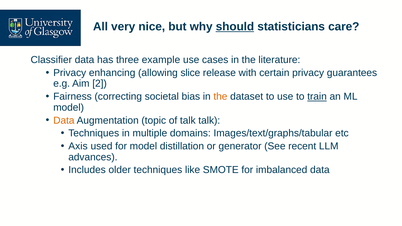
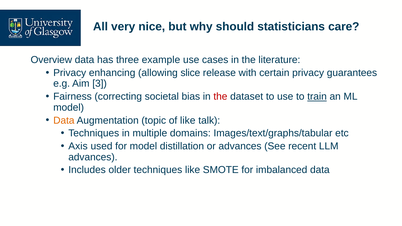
should underline: present -> none
Classifier: Classifier -> Overview
2: 2 -> 3
the at (220, 97) colour: orange -> red
of talk: talk -> like
or generator: generator -> advances
